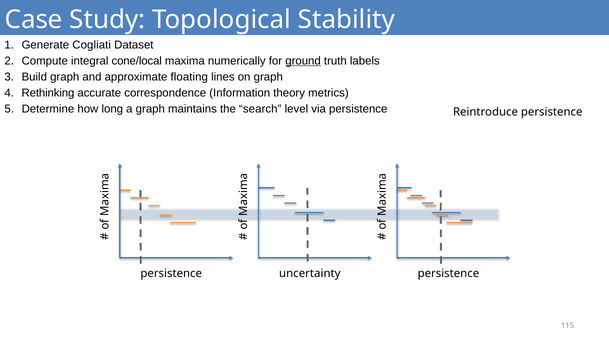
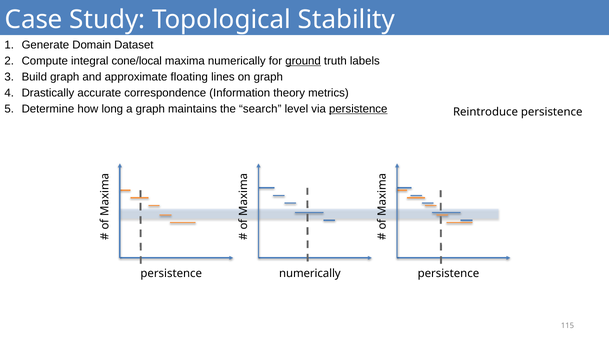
Cogliati: Cogliati -> Domain
Rethinking: Rethinking -> Drastically
persistence at (358, 109) underline: none -> present
uncertainty at (310, 274): uncertainty -> numerically
